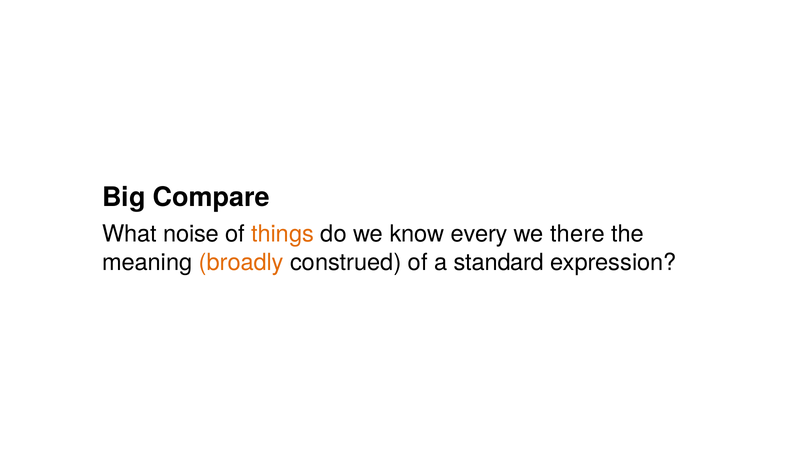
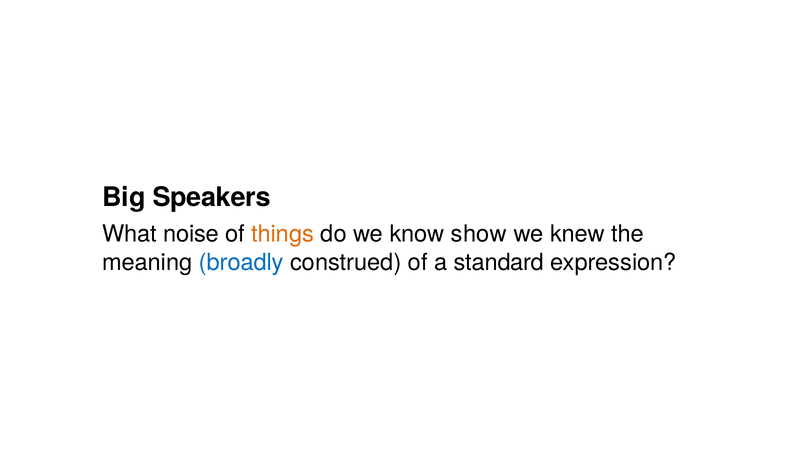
Compare: Compare -> Speakers
every: every -> show
there: there -> knew
broadly colour: orange -> blue
